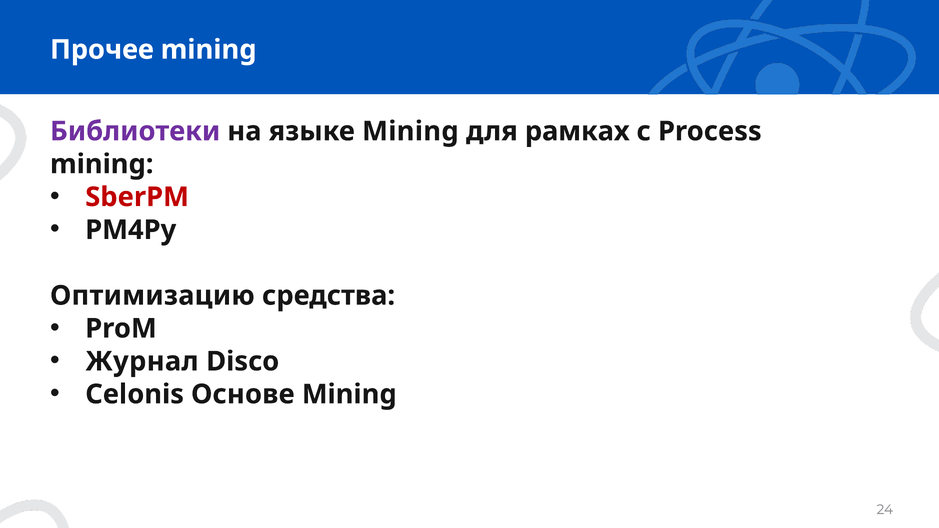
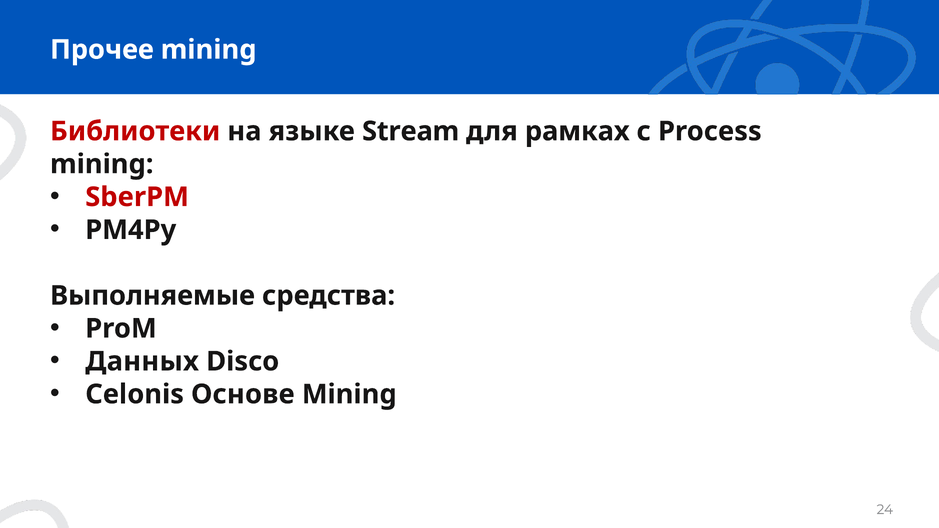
Библиотеки colour: purple -> red
языке Mining: Mining -> Stream
Оптимизацию: Оптимизацию -> Выполняемые
Журнал: Журнал -> Данных
